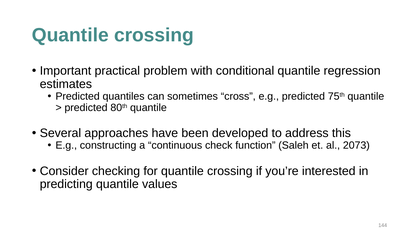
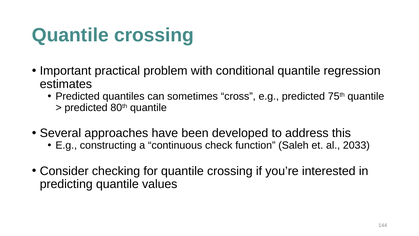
2073: 2073 -> 2033
